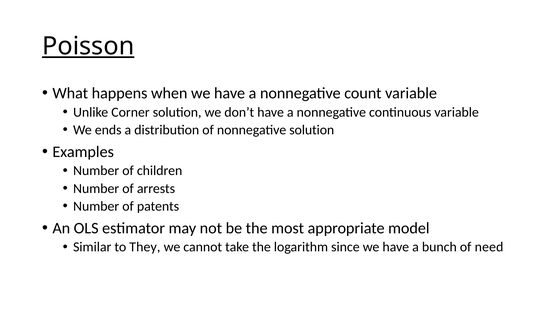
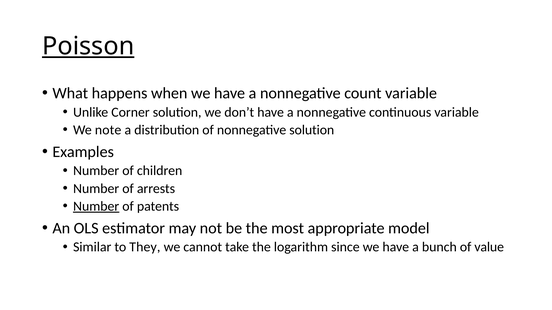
ends: ends -> note
Number at (96, 207) underline: none -> present
need: need -> value
